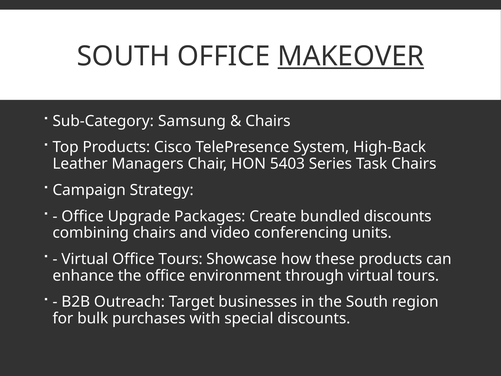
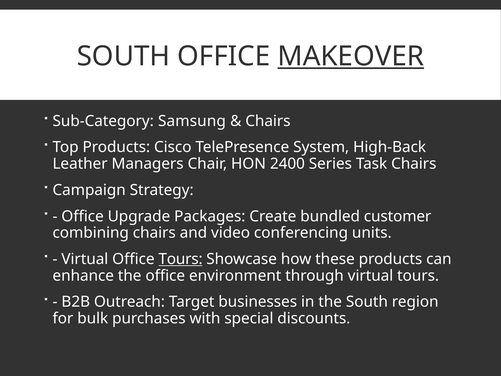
5403: 5403 -> 2400
bundled discounts: discounts -> customer
Tours at (181, 259) underline: none -> present
